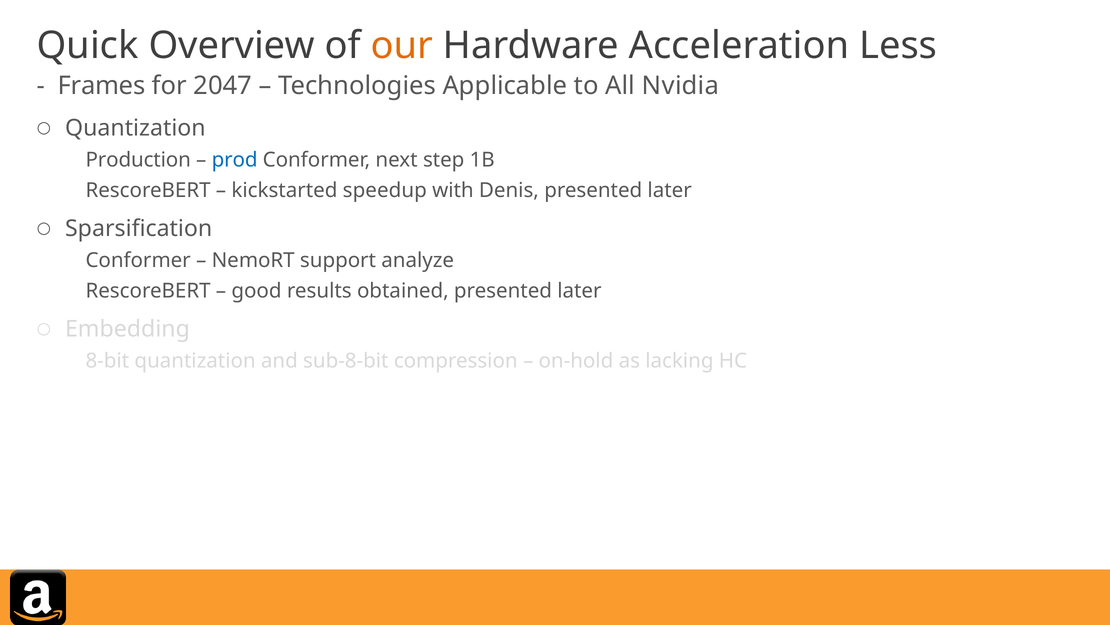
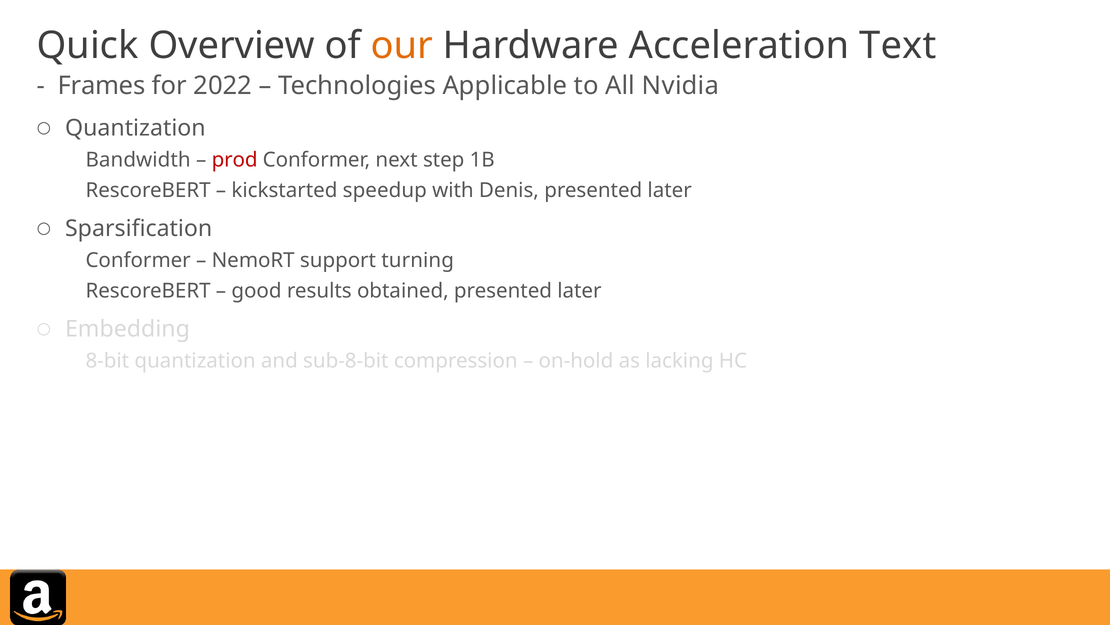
Less: Less -> Text
2047: 2047 -> 2022
Production: Production -> Bandwidth
prod colour: blue -> red
analyze: analyze -> turning
